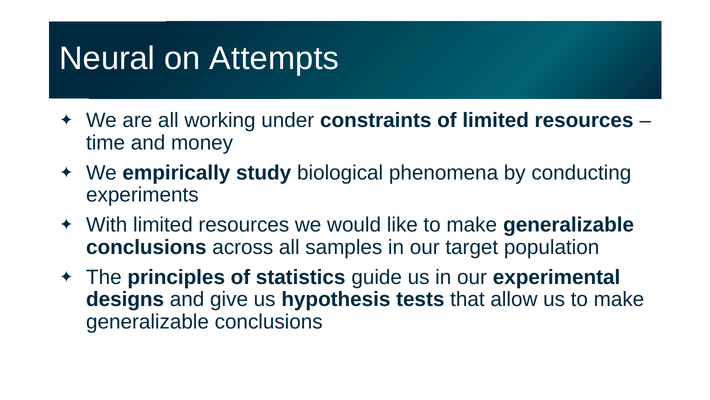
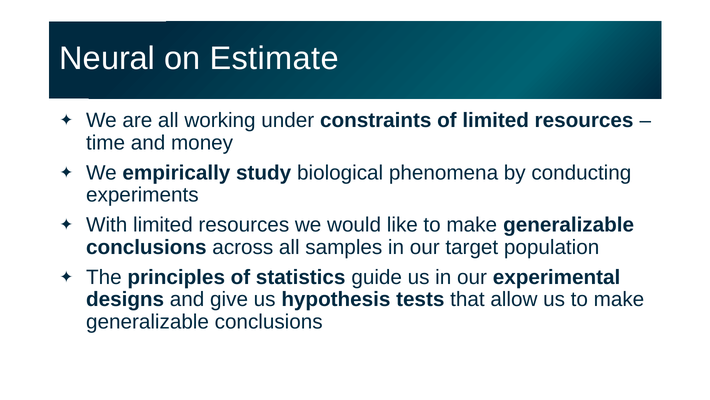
Attempts: Attempts -> Estimate
